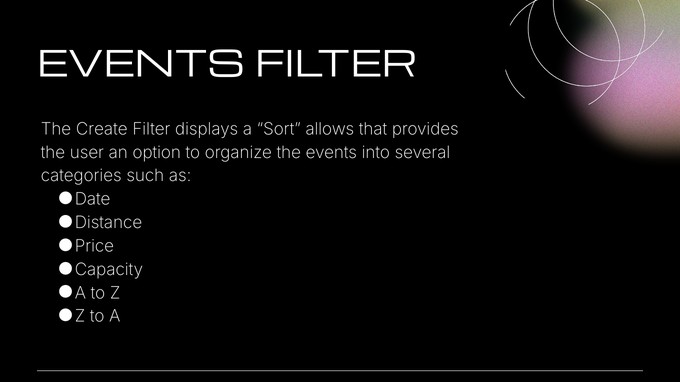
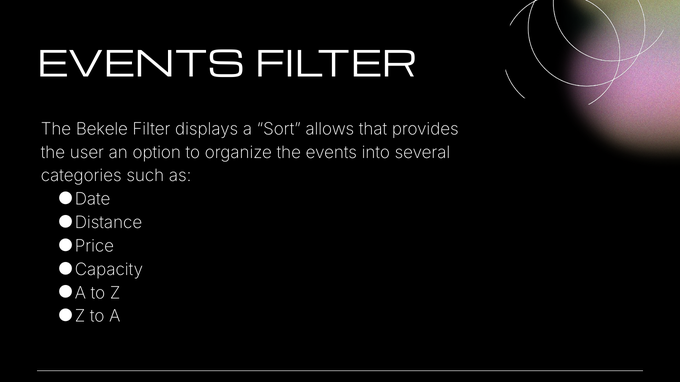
Create: Create -> Bekele
